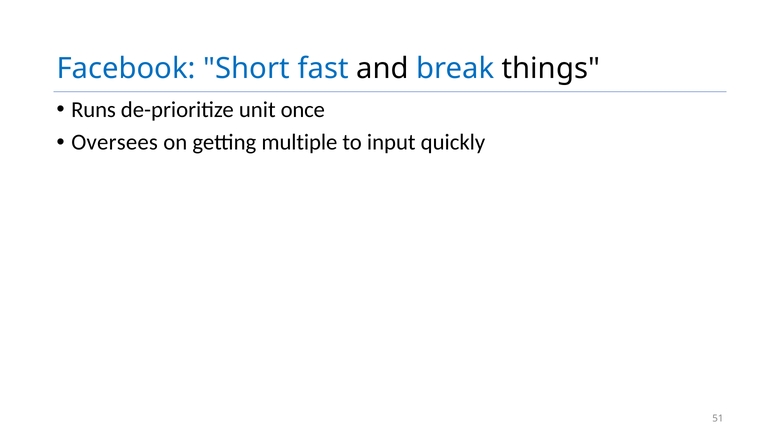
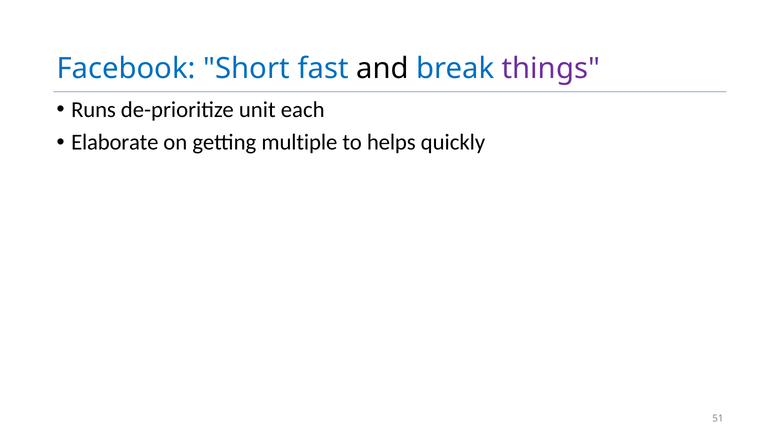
things colour: black -> purple
once: once -> each
Oversees: Oversees -> Elaborate
input: input -> helps
